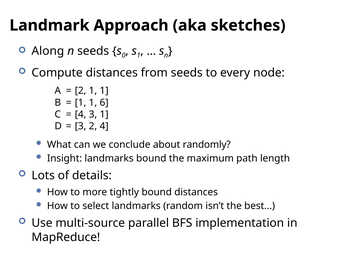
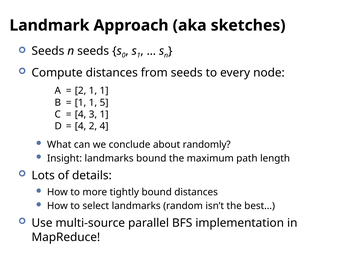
Along at (48, 51): Along -> Seeds
6: 6 -> 5
3 at (81, 126): 3 -> 4
